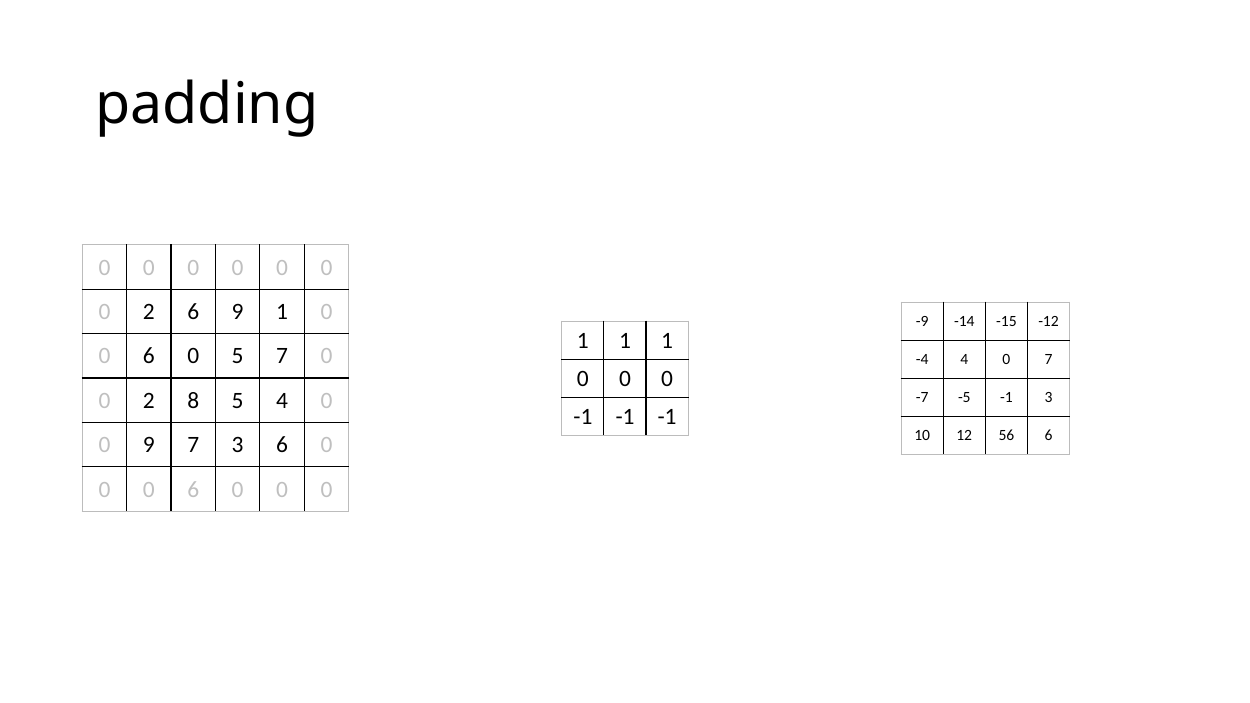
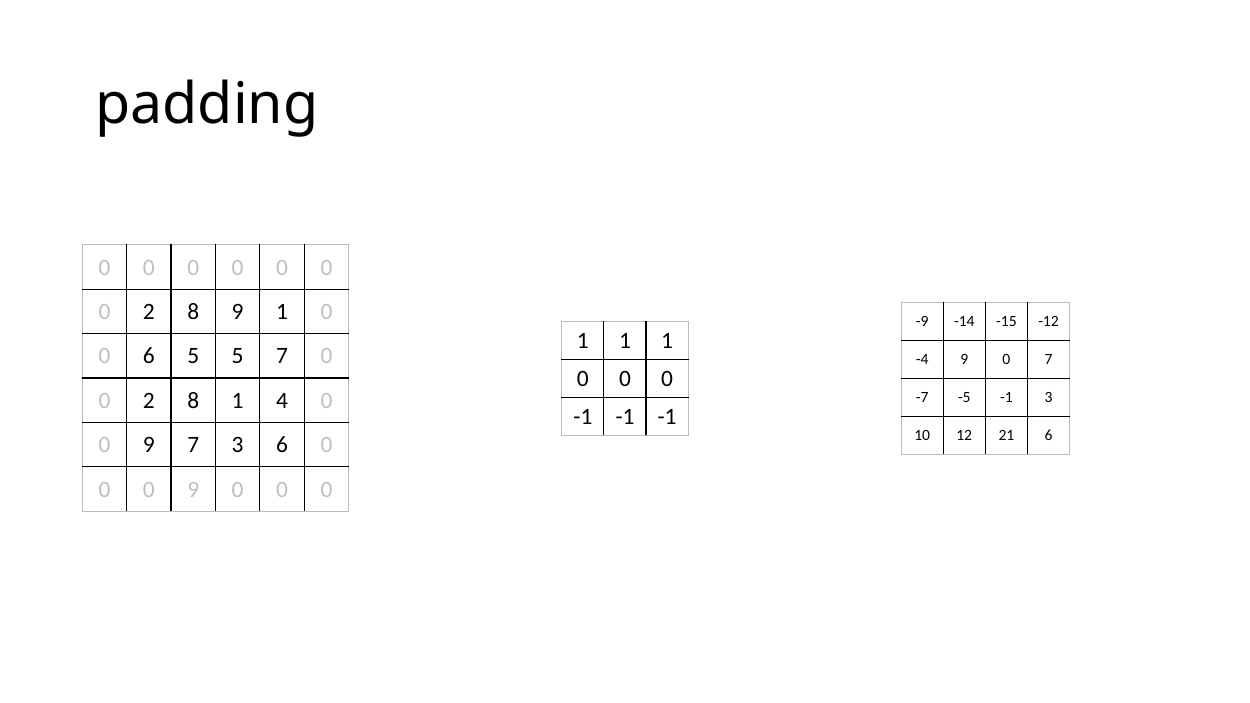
6 at (193, 312): 6 -> 8
0 at (193, 356): 0 -> 5
-4 4: 4 -> 9
8 5: 5 -> 1
56: 56 -> 21
6 at (193, 489): 6 -> 9
